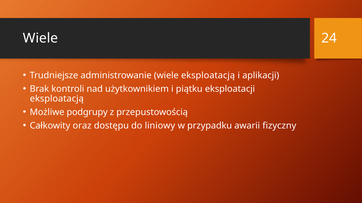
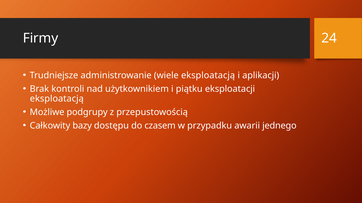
Wiele at (40, 38): Wiele -> Firmy
oraz: oraz -> bazy
liniowy: liniowy -> czasem
fizyczny: fizyczny -> jednego
